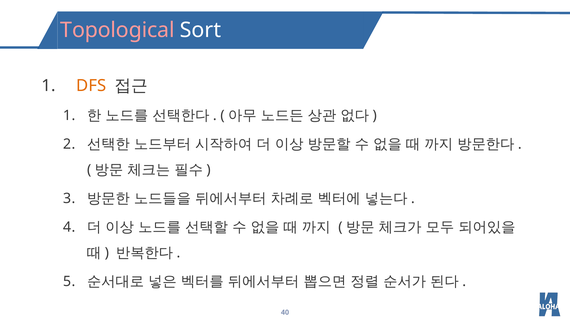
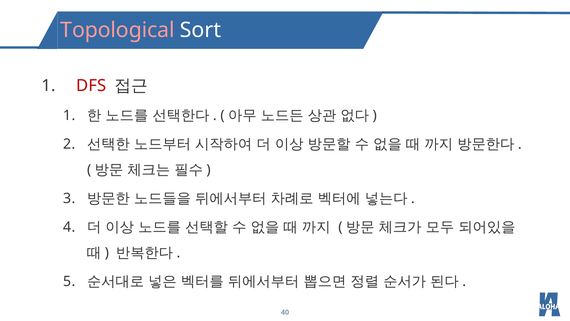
DFS colour: orange -> red
